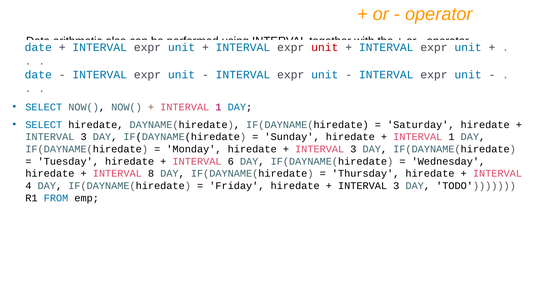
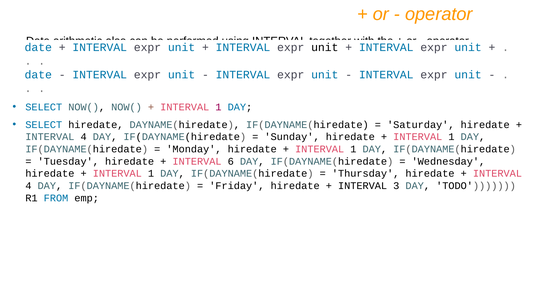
unit at (325, 48) colour: red -> black
3 at (84, 137): 3 -> 4
3 at (353, 149): 3 -> 1
8 at (151, 174): 8 -> 1
